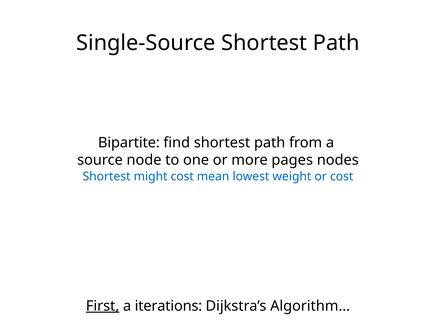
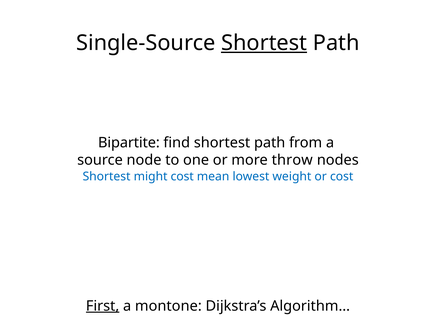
Shortest at (264, 43) underline: none -> present
pages: pages -> throw
iterations: iterations -> montone
